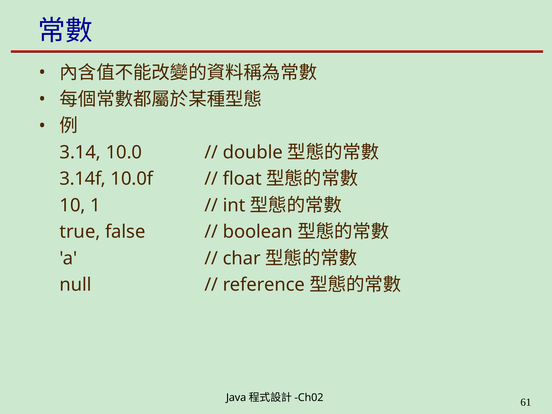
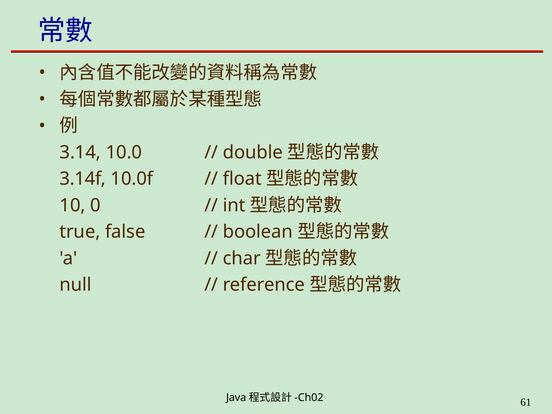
1: 1 -> 0
